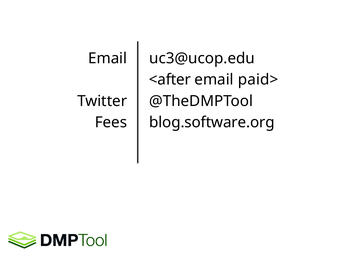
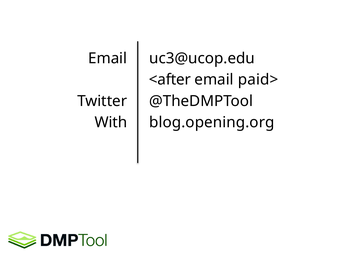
Fees: Fees -> With
blog.software.org: blog.software.org -> blog.opening.org
